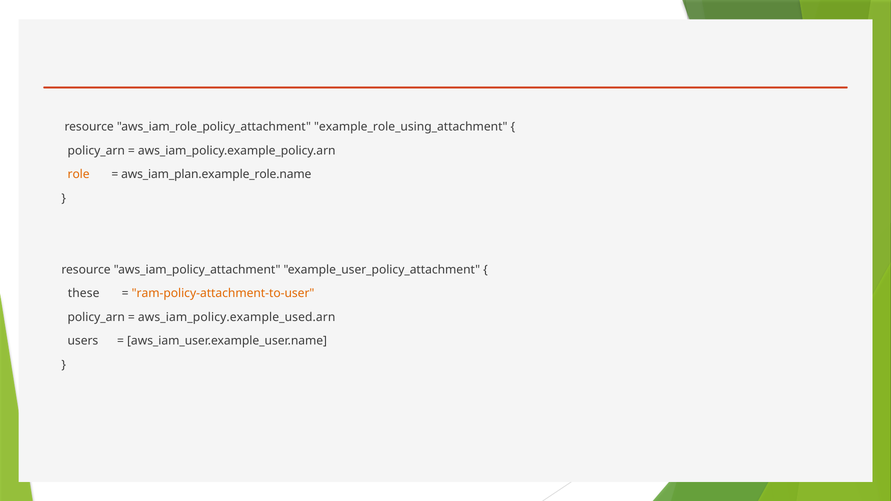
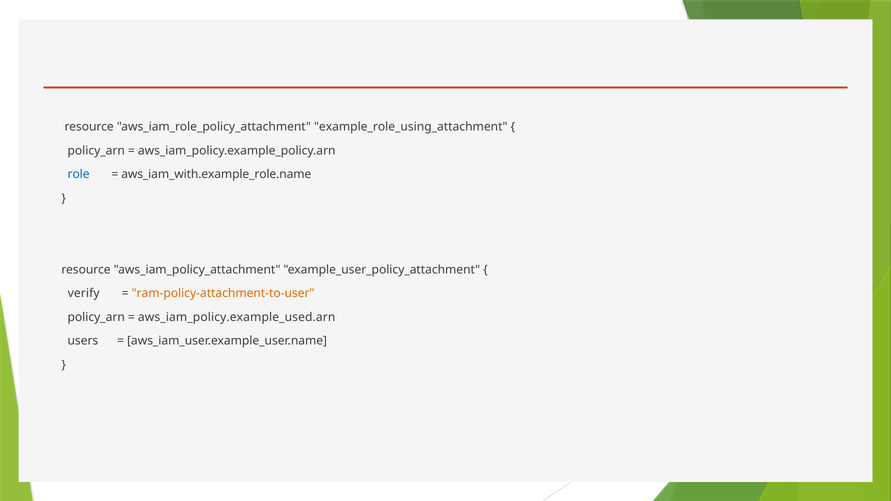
role colour: orange -> blue
aws_iam_plan.example_role.name: aws_iam_plan.example_role.name -> aws_iam_with.example_role.name
these: these -> verify
